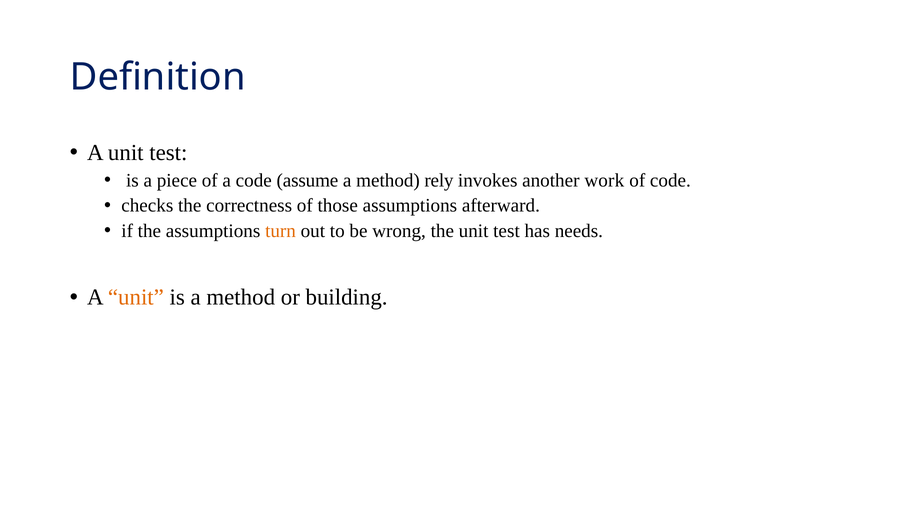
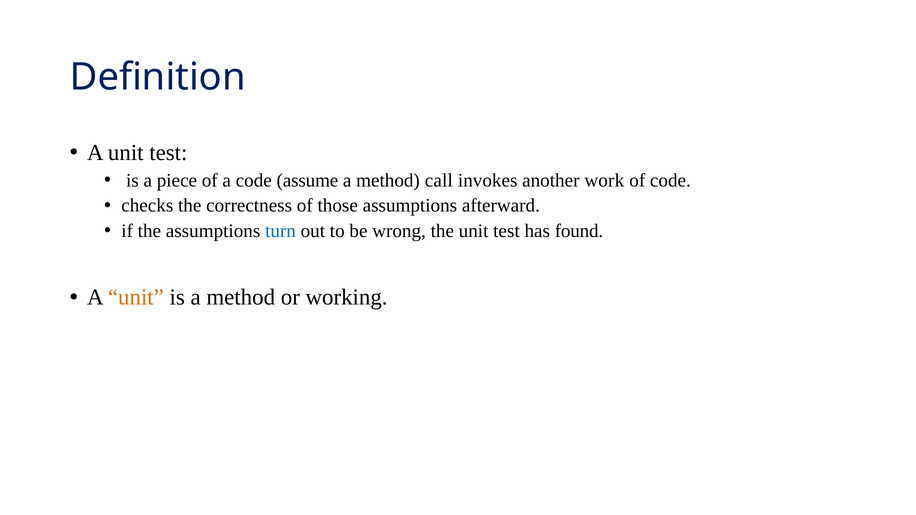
rely: rely -> call
turn colour: orange -> blue
needs: needs -> found
building: building -> working
